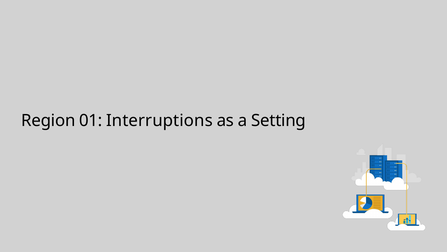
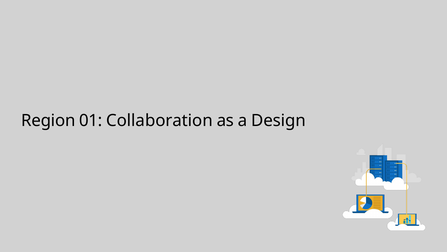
Interruptions: Interruptions -> Collaboration
Setting: Setting -> Design
